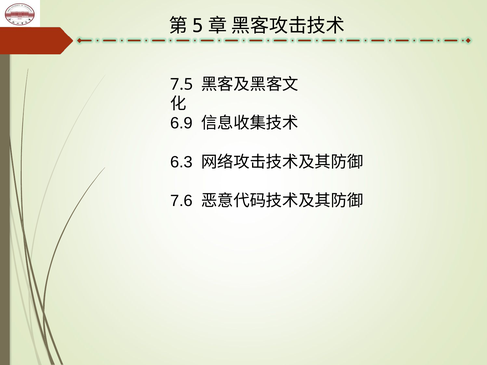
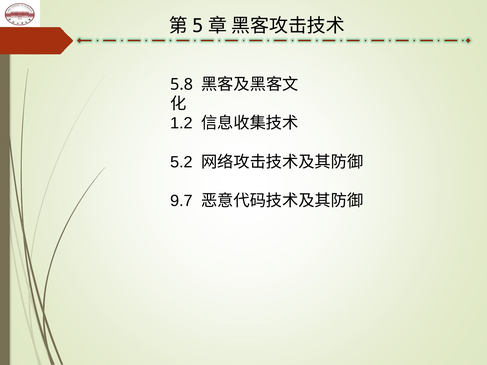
7.5: 7.5 -> 5.8
6.9: 6.9 -> 1.2
6.3: 6.3 -> 5.2
7.6: 7.6 -> 9.7
